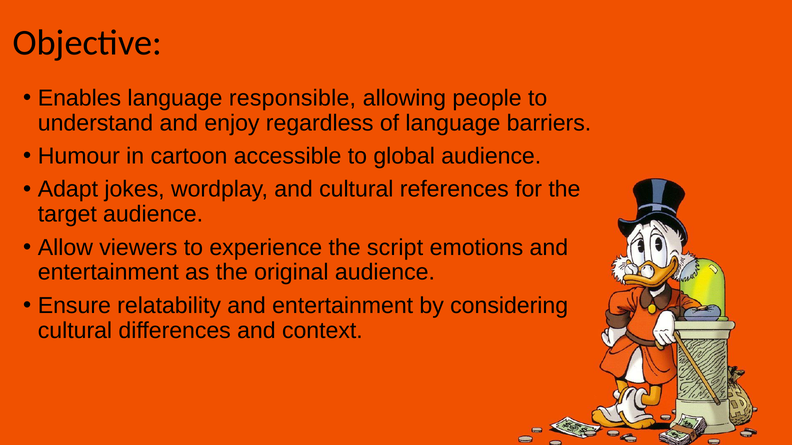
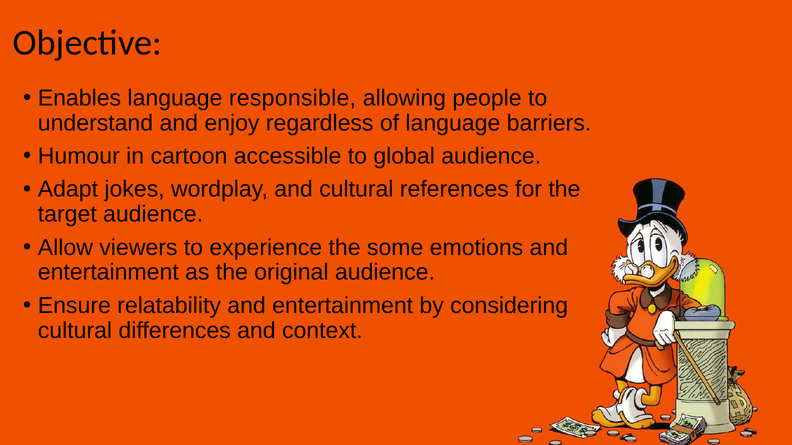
script: script -> some
